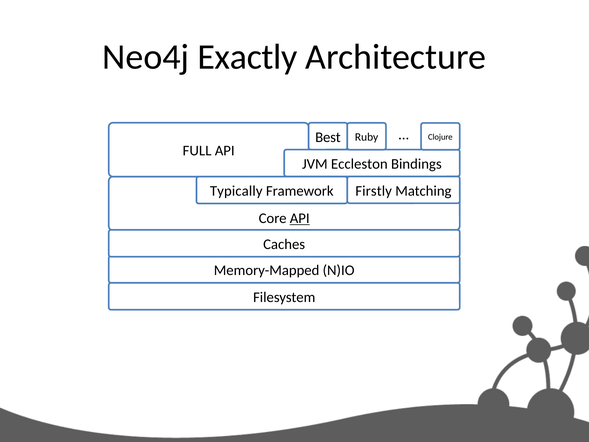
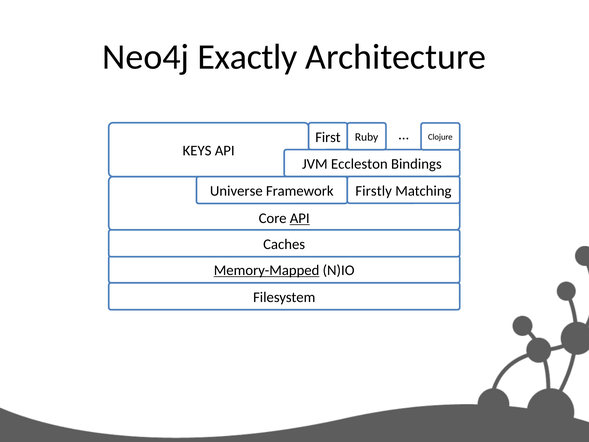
Best: Best -> First
FULL: FULL -> KEYS
Typically: Typically -> Universe
Memory-Mapped underline: none -> present
